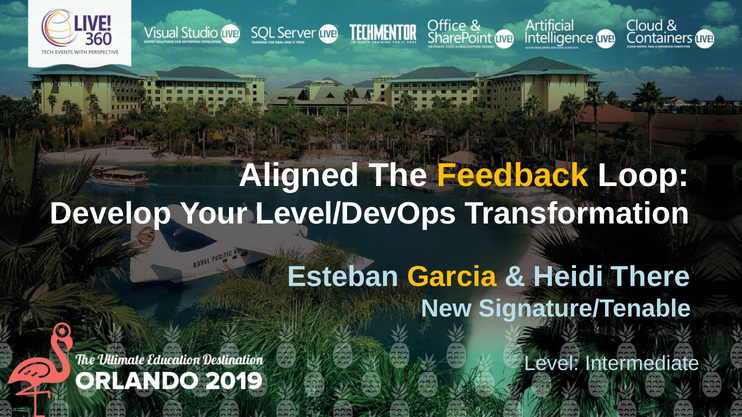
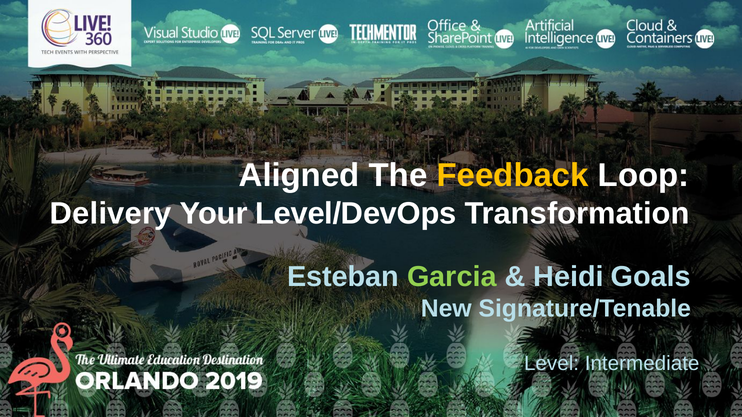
Develop: Develop -> Delivery
Garcia colour: yellow -> light green
There: There -> Goals
